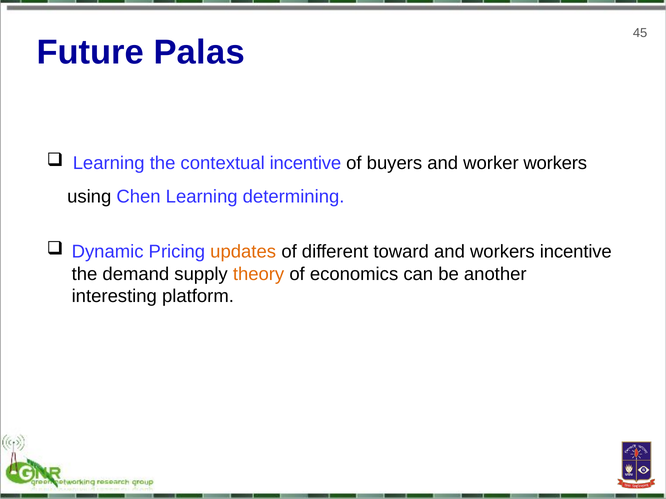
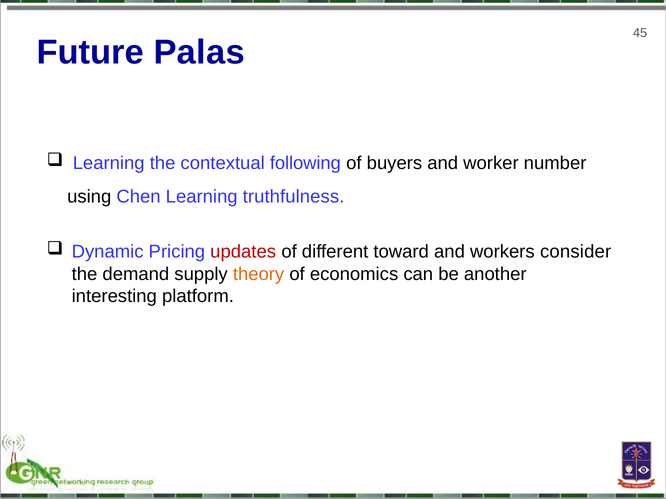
contextual incentive: incentive -> following
worker workers: workers -> number
determining: determining -> truthfulness
updates colour: orange -> red
workers incentive: incentive -> consider
